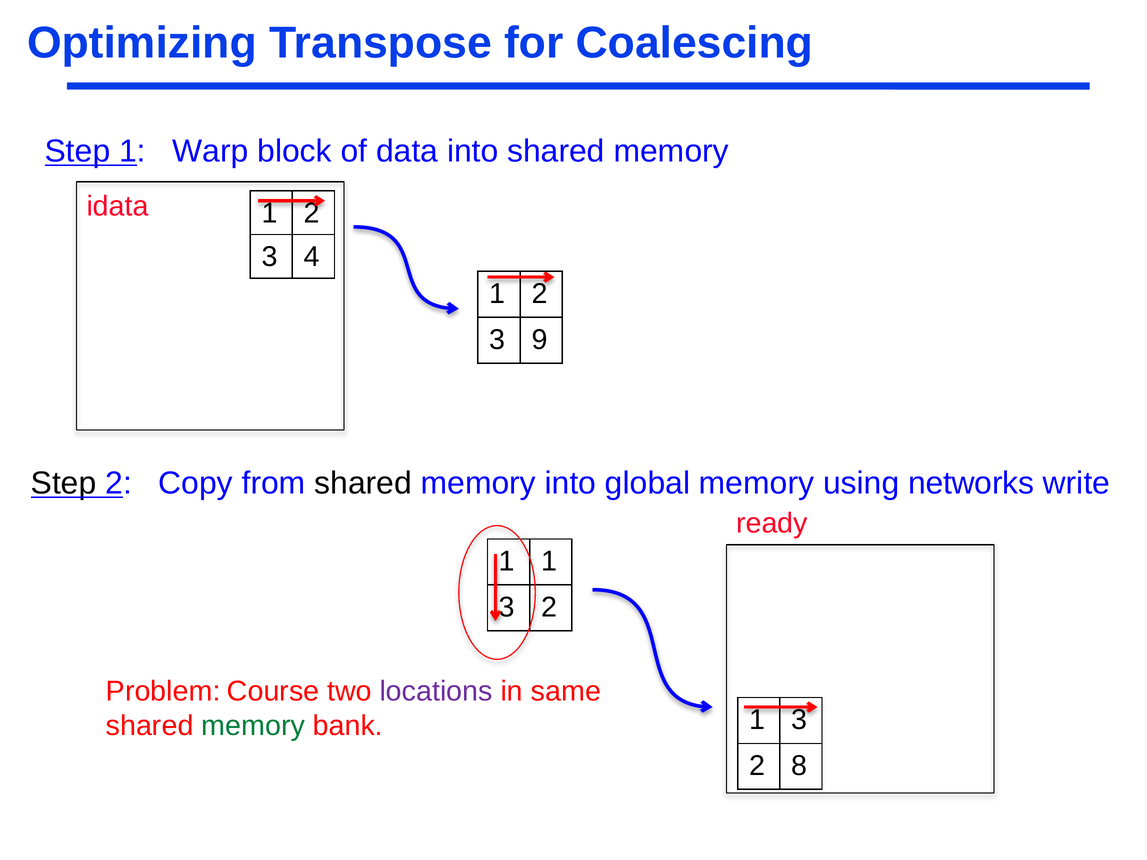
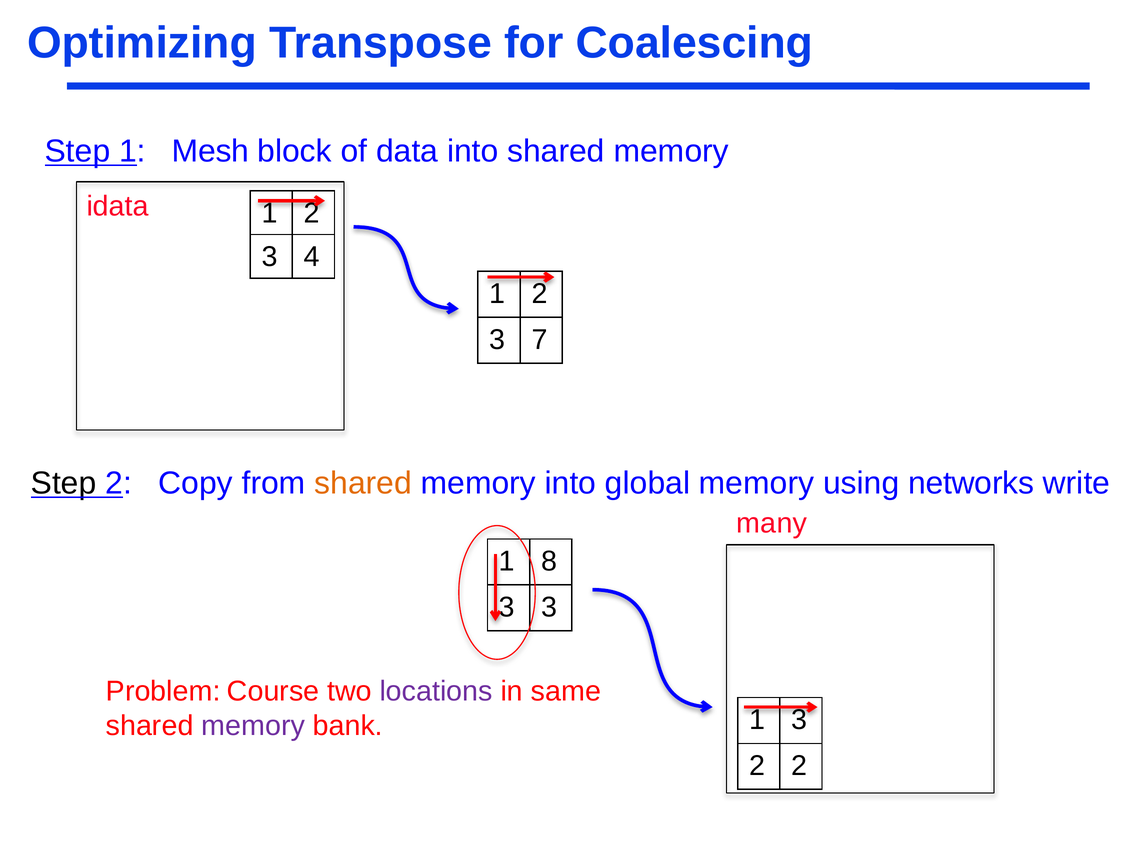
Warp: Warp -> Mesh
9: 9 -> 7
shared at (363, 483) colour: black -> orange
ready: ready -> many
1 at (549, 561): 1 -> 8
2 at (549, 607): 2 -> 3
memory at (253, 726) colour: green -> purple
2 8: 8 -> 2
